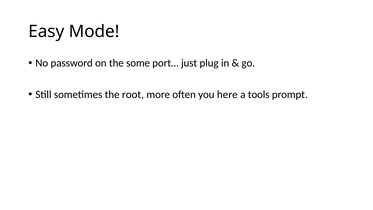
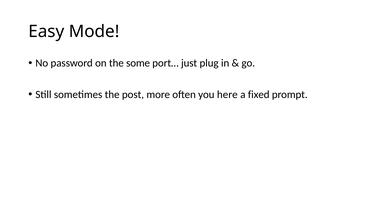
root: root -> post
tools: tools -> fixed
